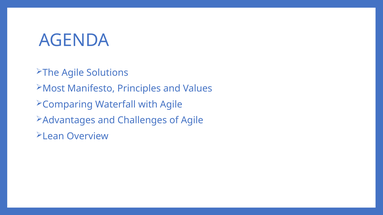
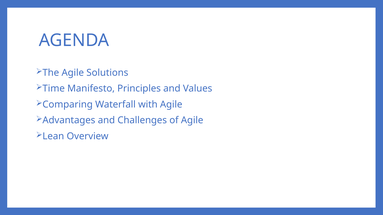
Most: Most -> Time
